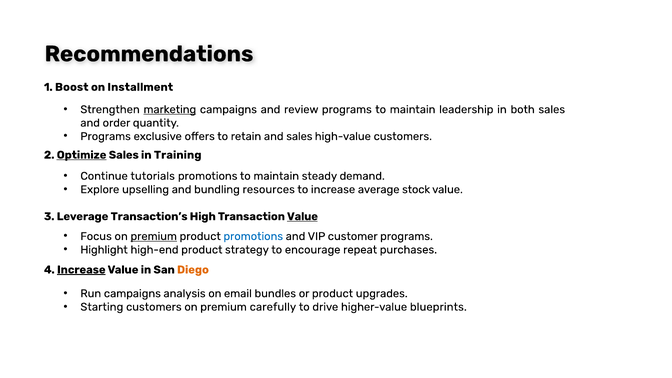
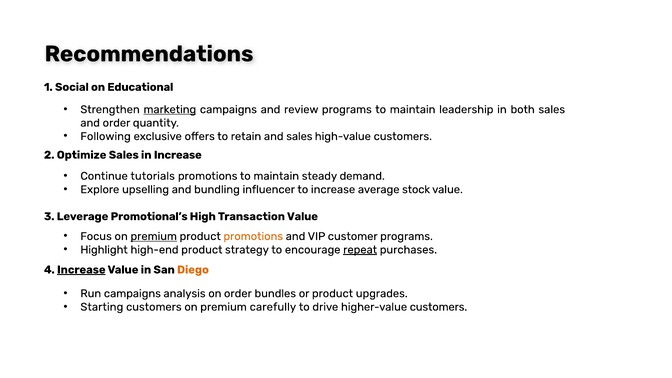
Boost: Boost -> Social
Installment: Installment -> Educational
Programs at (106, 136): Programs -> Following
Optimize underline: present -> none
in Training: Training -> Increase
resources: resources -> influencer
Transaction’s: Transaction’s -> Promotional’s
Value at (302, 216) underline: present -> none
promotions at (253, 236) colour: blue -> orange
repeat underline: none -> present
on email: email -> order
higher-value blueprints: blueprints -> customers
